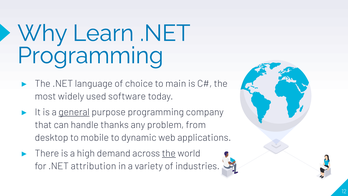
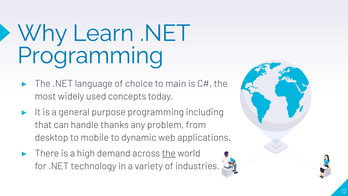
software: software -> concepts
general underline: present -> none
company: company -> including
attribution: attribution -> technology
